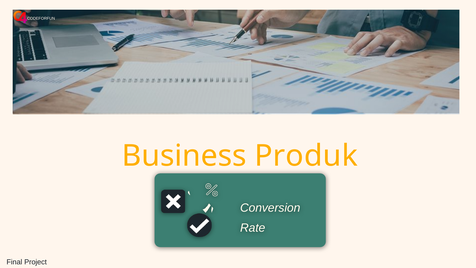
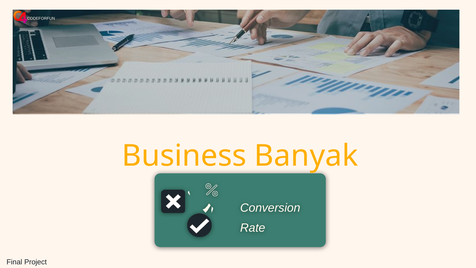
Produk: Produk -> Banyak
